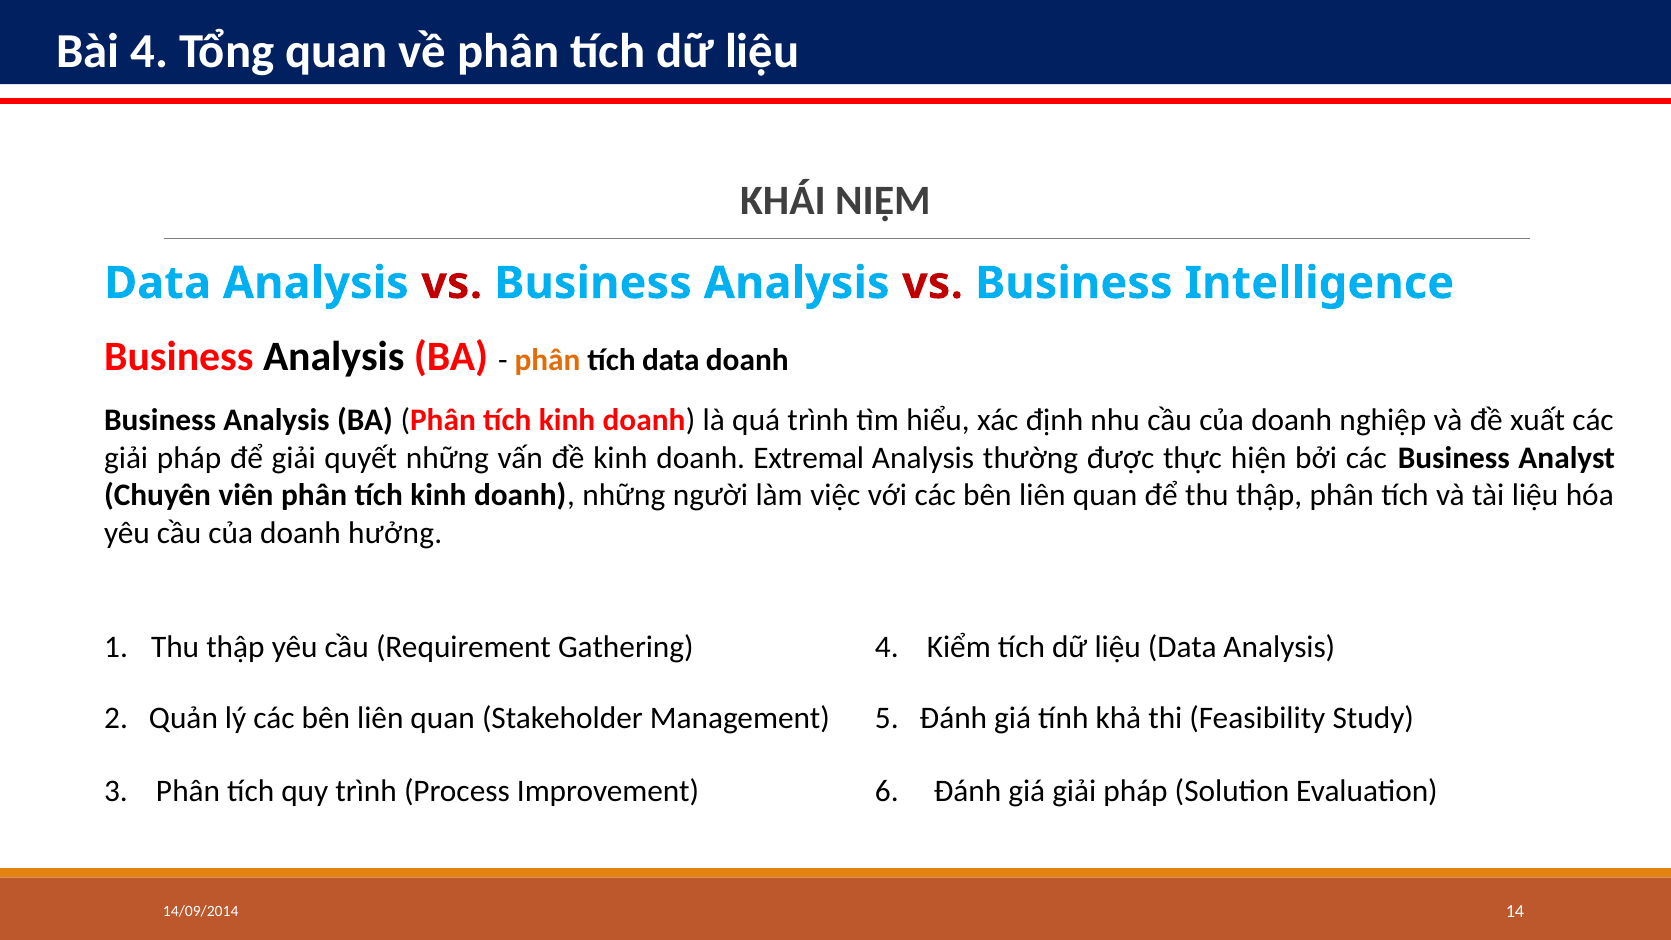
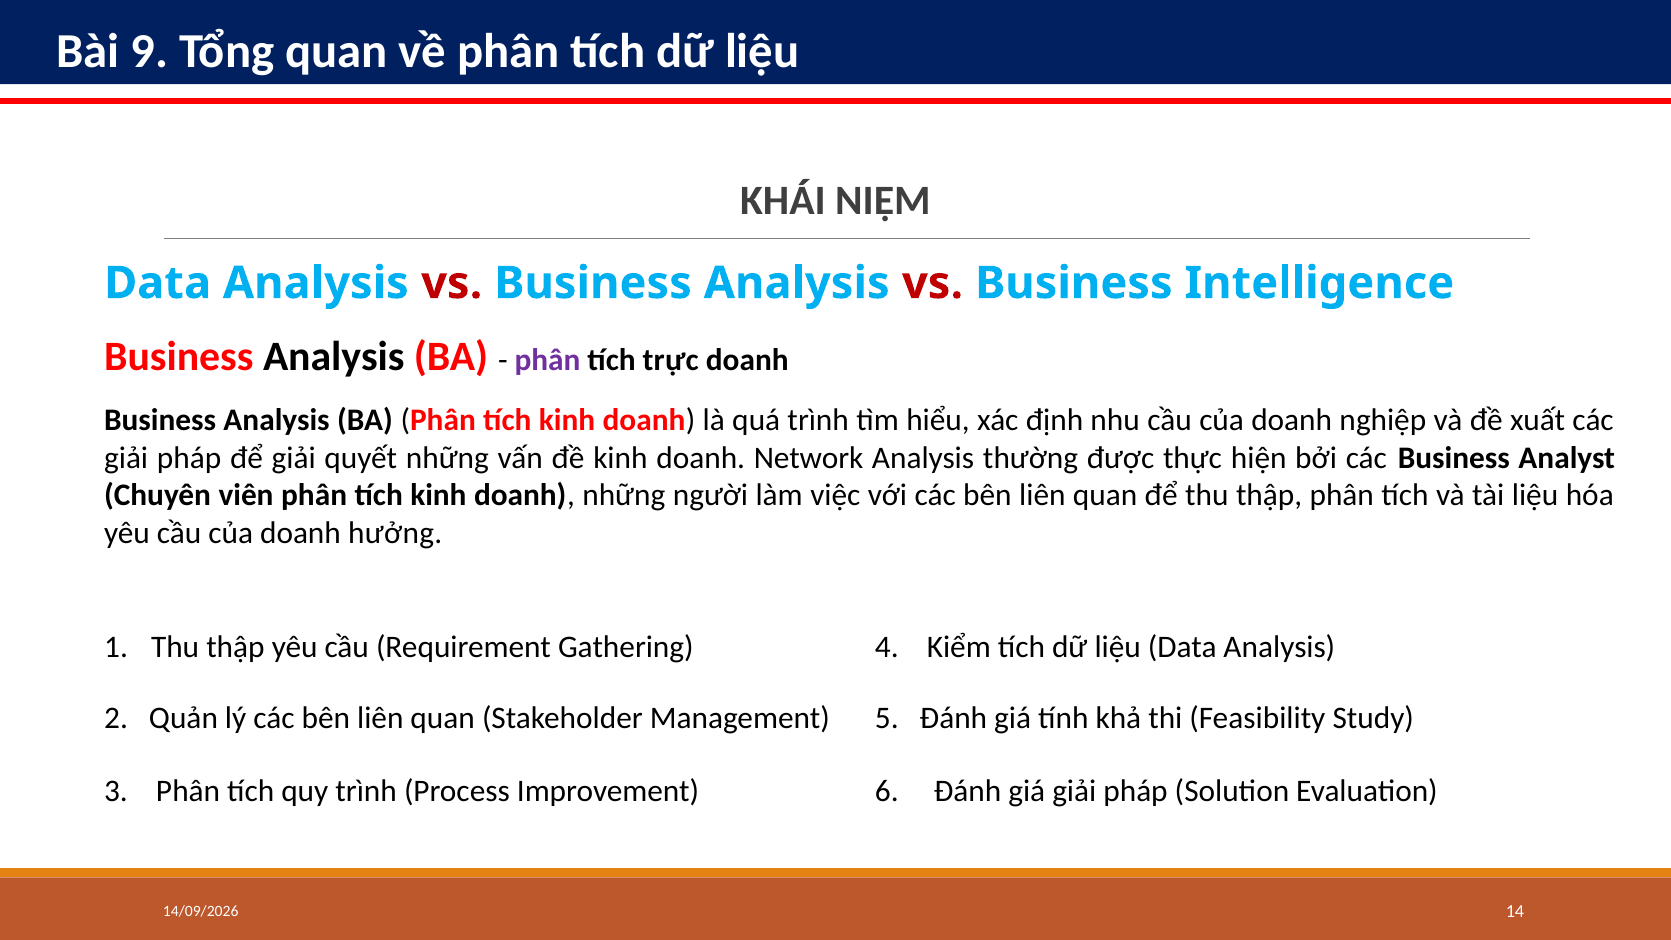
Bài 4: 4 -> 9
phân at (547, 360) colour: orange -> purple
tích data: data -> trực
Extremal: Extremal -> Network
14/09/2014: 14/09/2014 -> 14/09/2026
